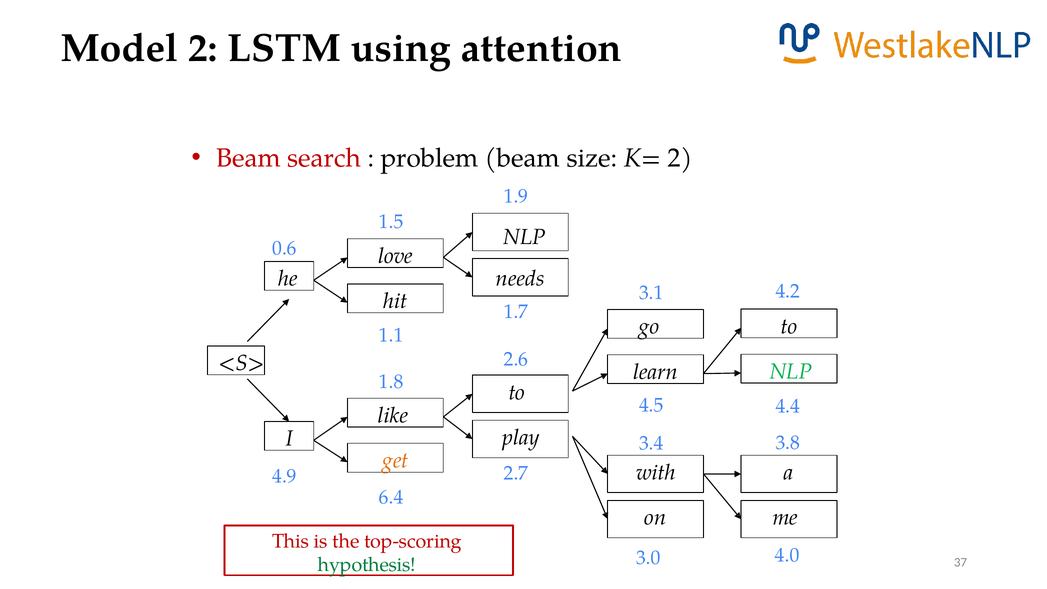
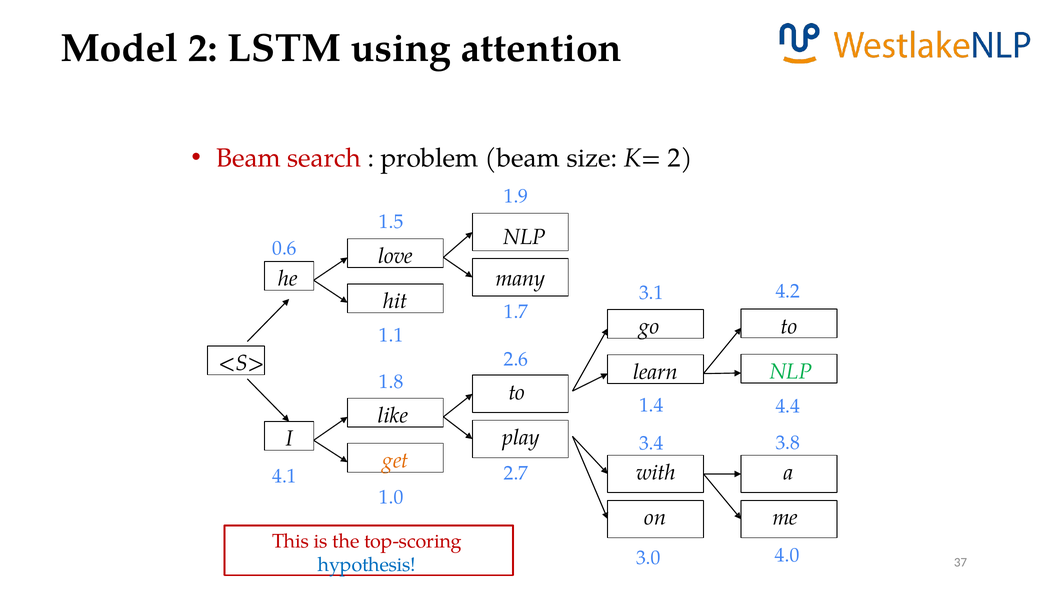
needs: needs -> many
4.5: 4.5 -> 1.4
4.9: 4.9 -> 4.1
6.4: 6.4 -> 1.0
hypothesis colour: green -> blue
